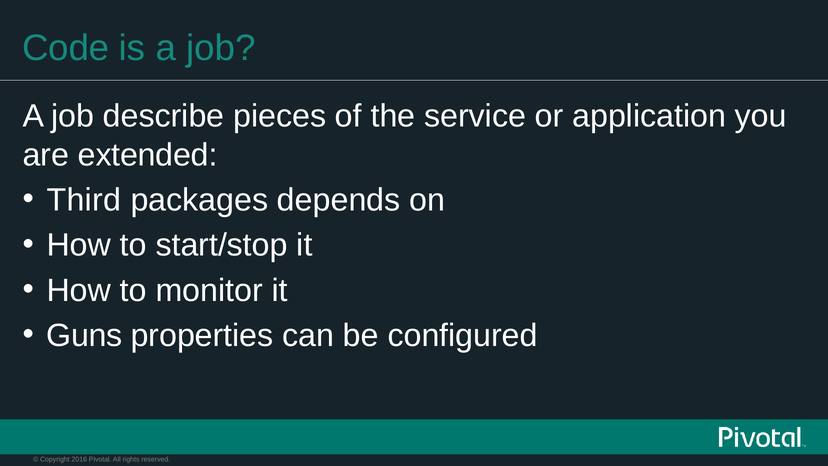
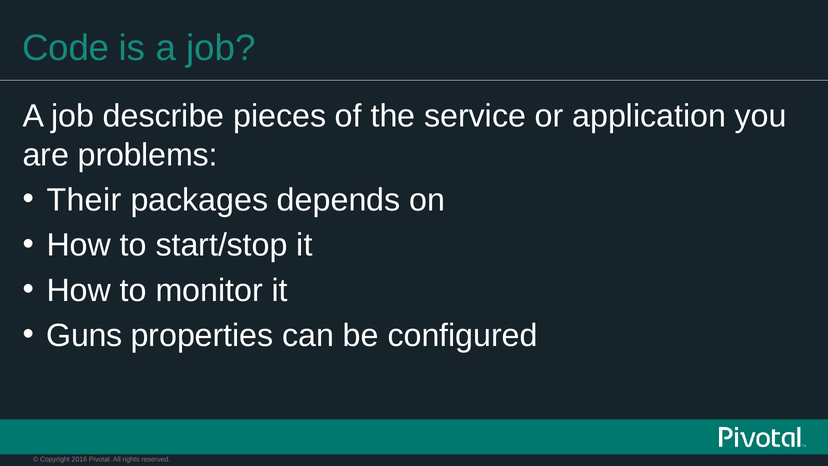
extended: extended -> problems
Third: Third -> Their
